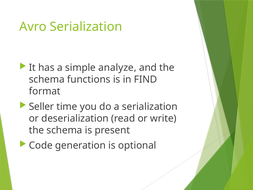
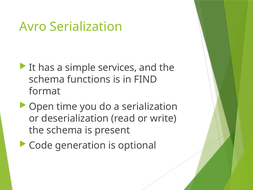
analyze: analyze -> services
Seller: Seller -> Open
